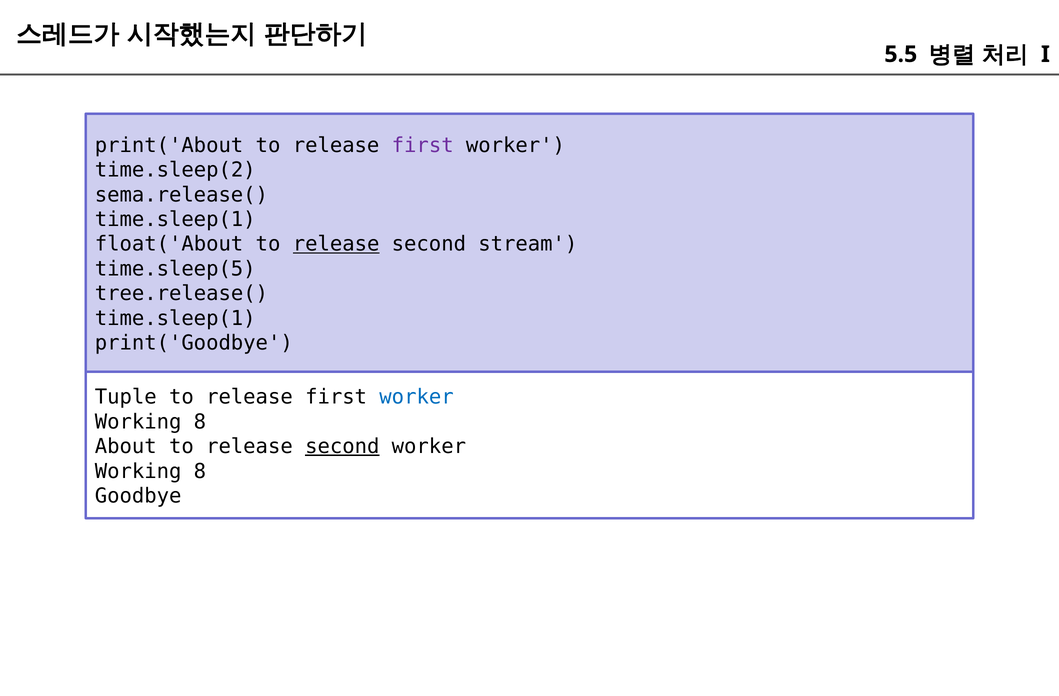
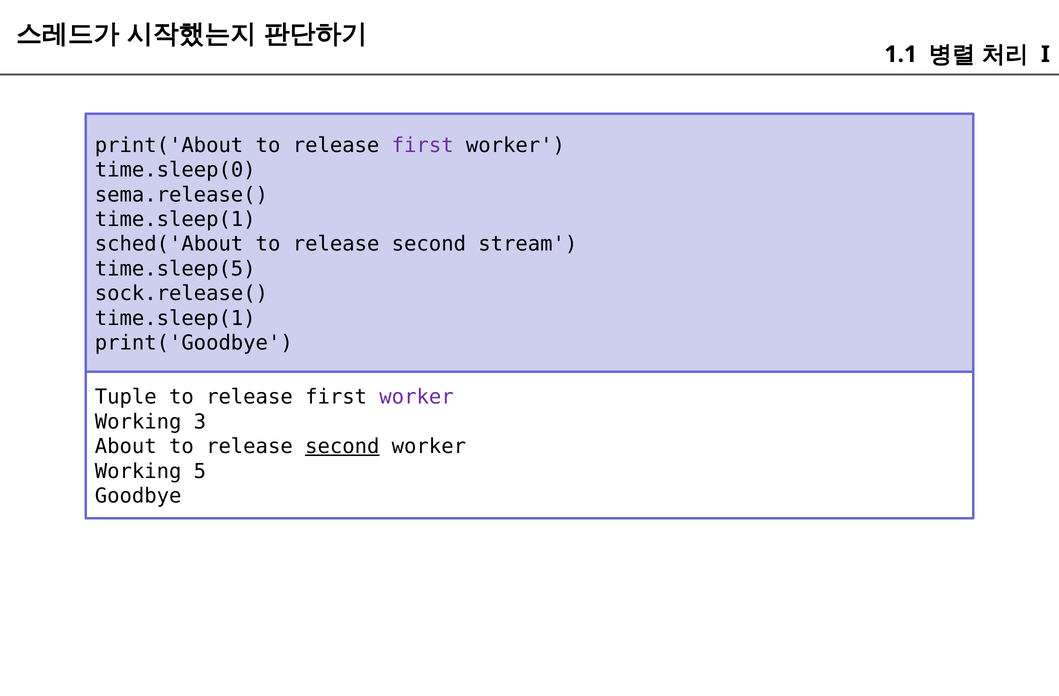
5.5: 5.5 -> 1.1
time.sleep(2: time.sleep(2 -> time.sleep(0
float('About: float('About -> sched('About
release at (336, 244) underline: present -> none
tree.release(: tree.release( -> sock.release(
worker at (417, 397) colour: blue -> purple
8 at (200, 422): 8 -> 3
8 at (200, 471): 8 -> 5
